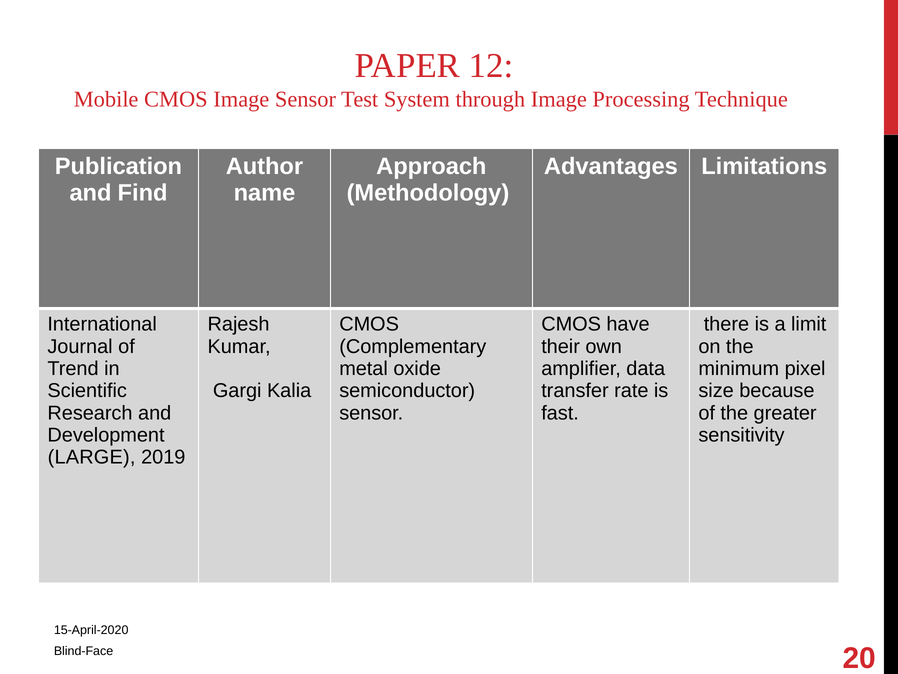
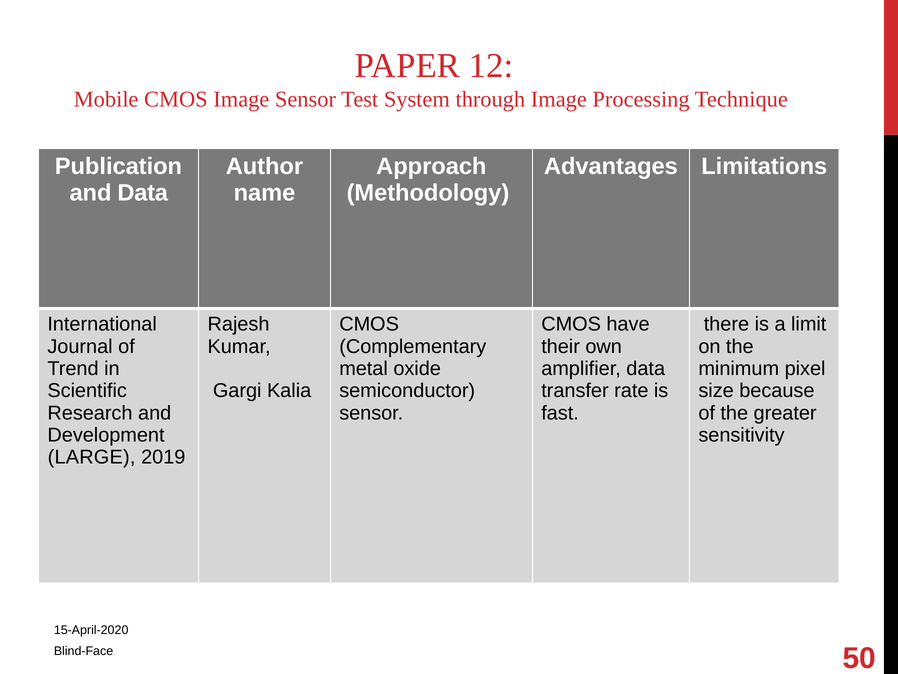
and Find: Find -> Data
20: 20 -> 50
